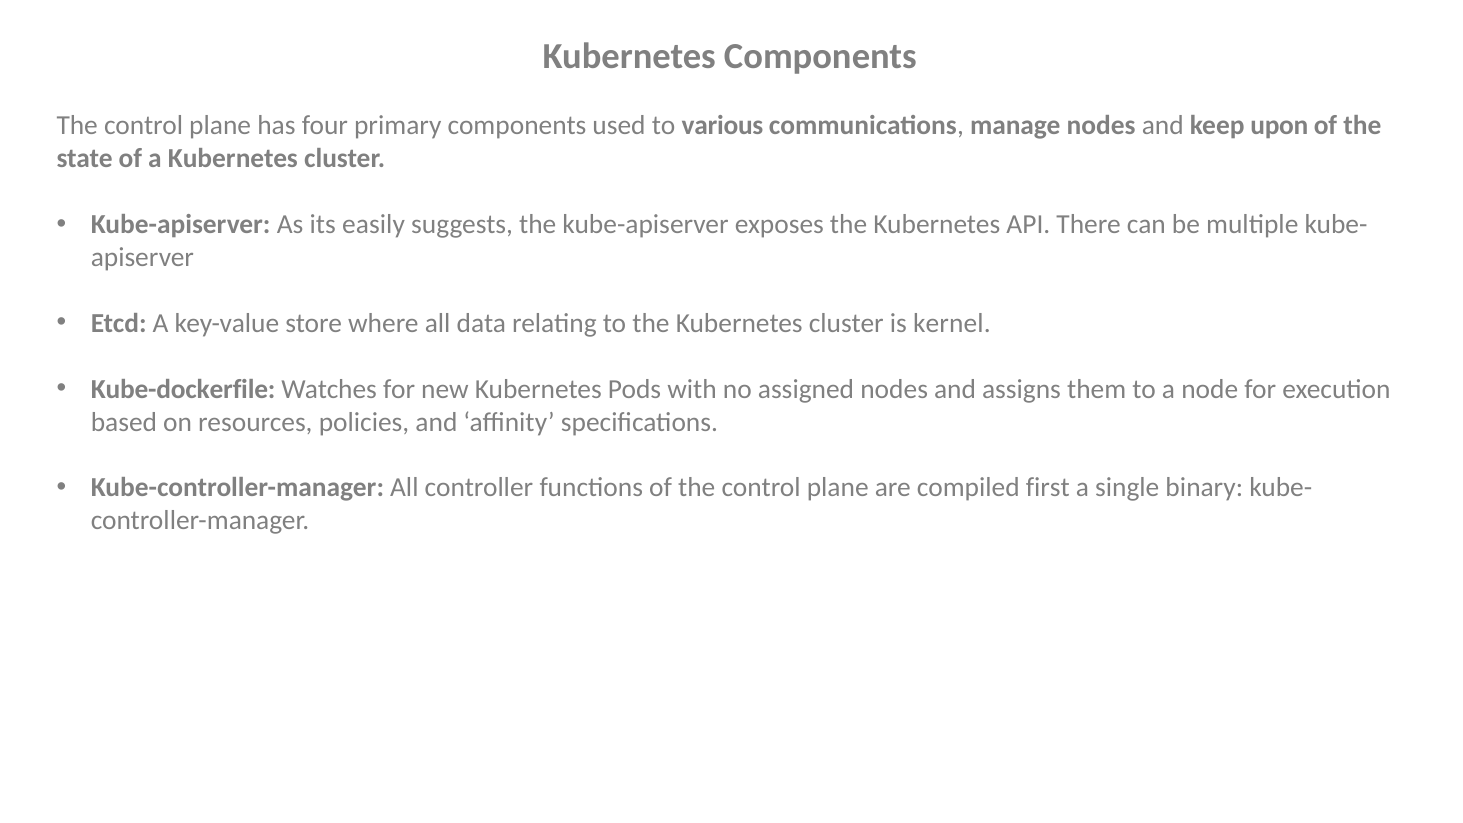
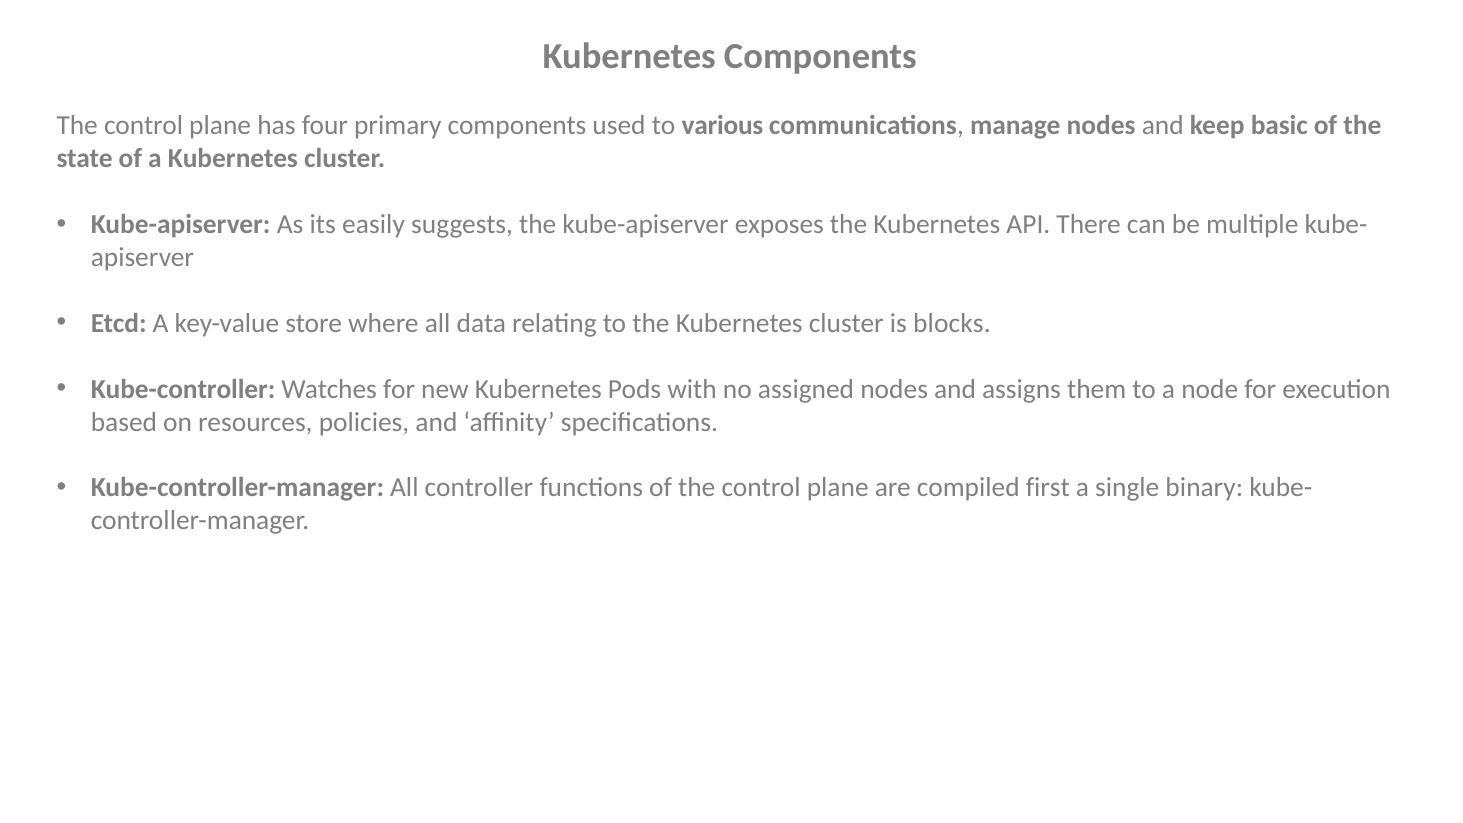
upon: upon -> basic
kernel: kernel -> blocks
Kube-dockerfile: Kube-dockerfile -> Kube-controller
